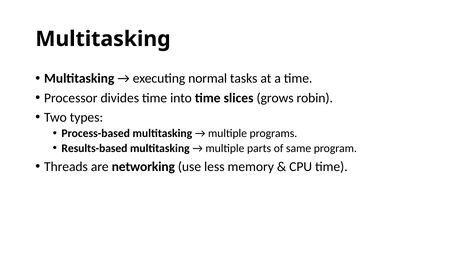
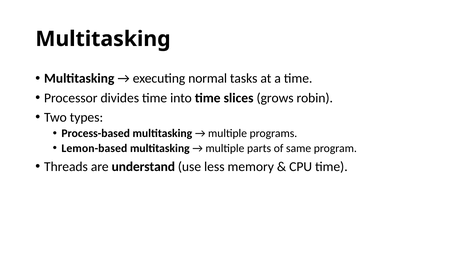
Results-based: Results-based -> Lemon-based
networking: networking -> understand
